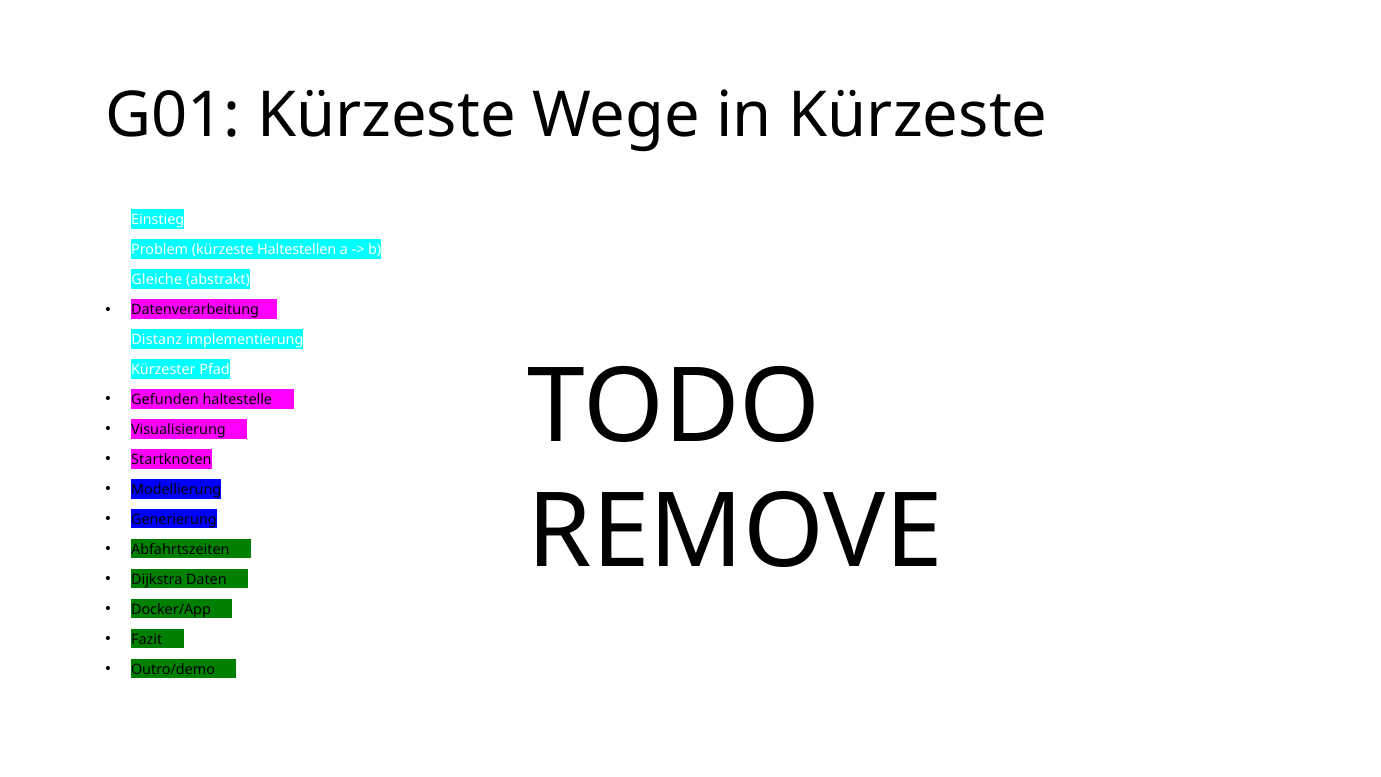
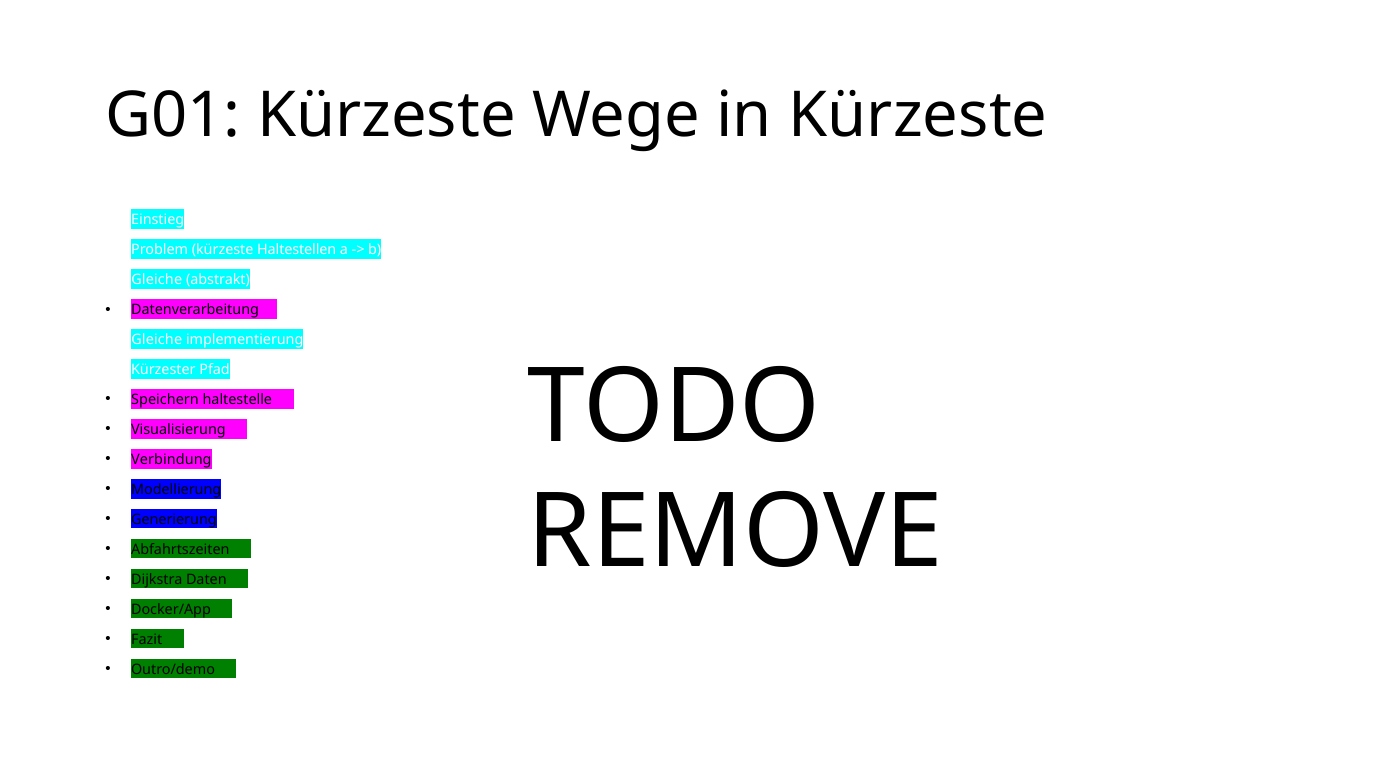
Distanz at (157, 340): Distanz -> Gleiche
Gefunden: Gefunden -> Speichern
Startknoten: Startknoten -> Verbindung
